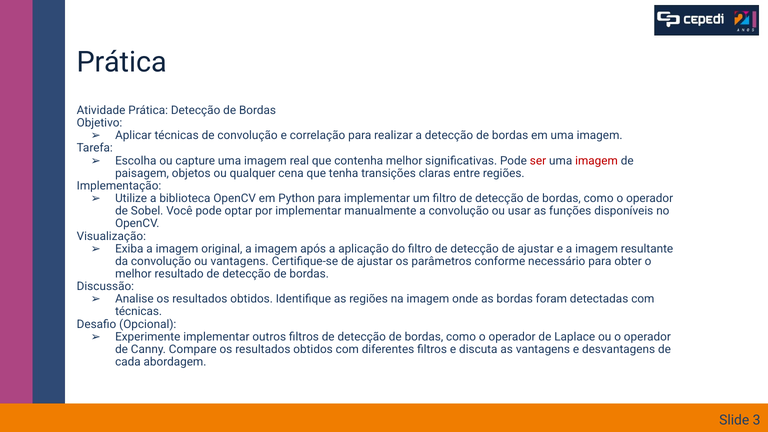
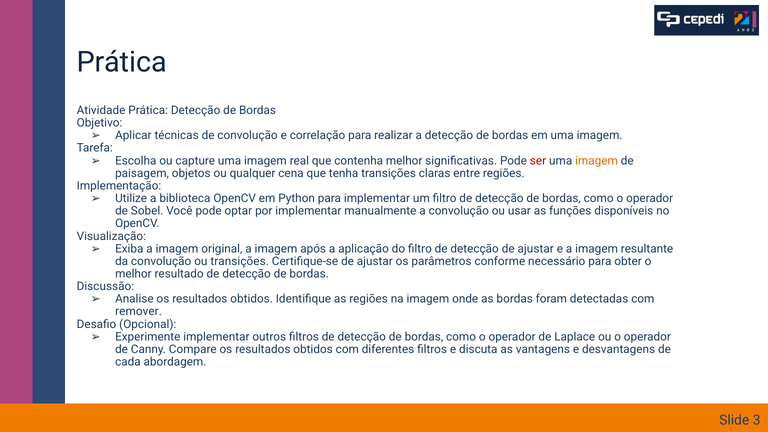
imagem at (597, 161) colour: red -> orange
ou vantagens: vantagens -> transições
técnicas at (139, 312): técnicas -> remover
